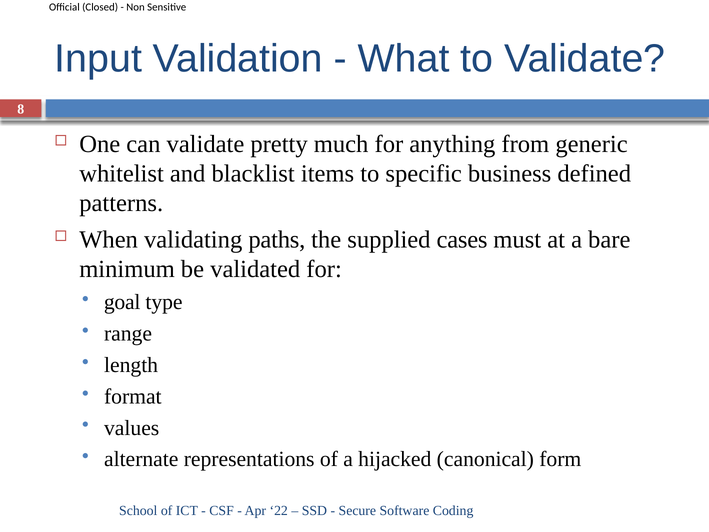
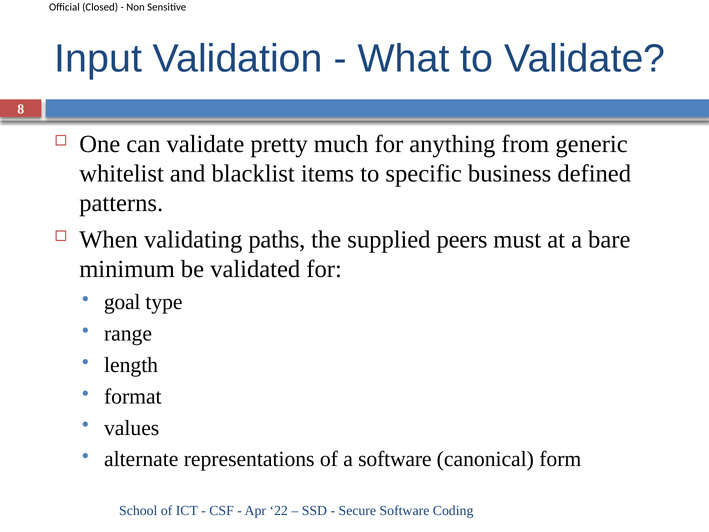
cases: cases -> peers
a hijacked: hijacked -> software
